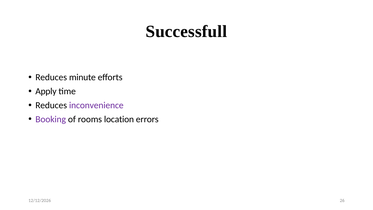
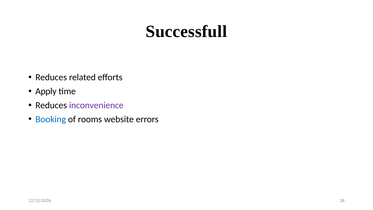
minute: minute -> related
Booking colour: purple -> blue
location: location -> website
